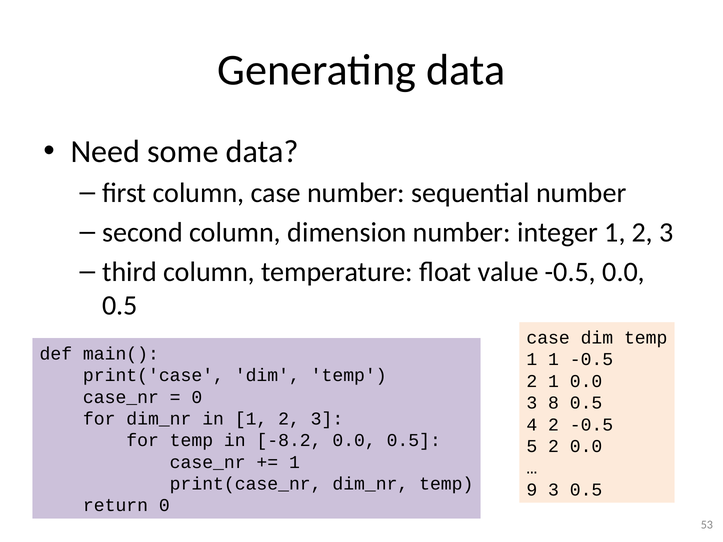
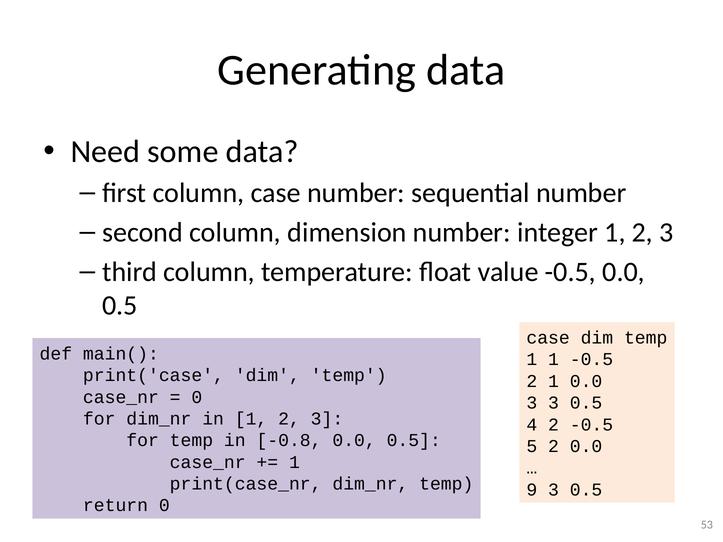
3 8: 8 -> 3
-8.2: -8.2 -> -0.8
